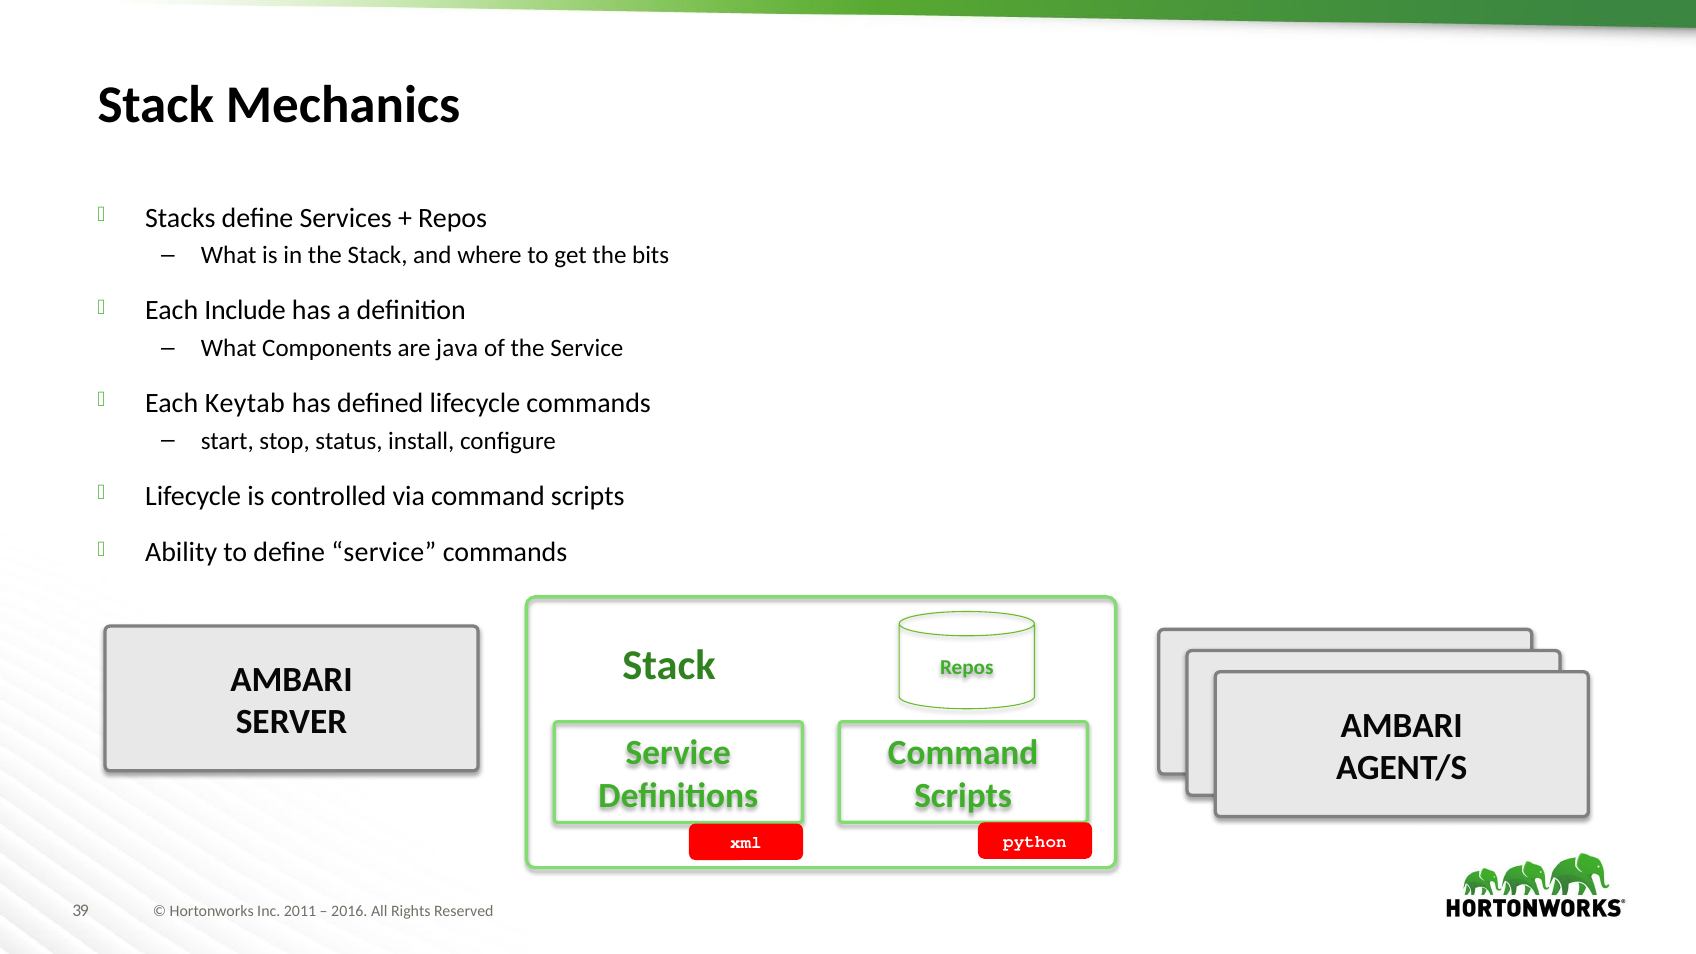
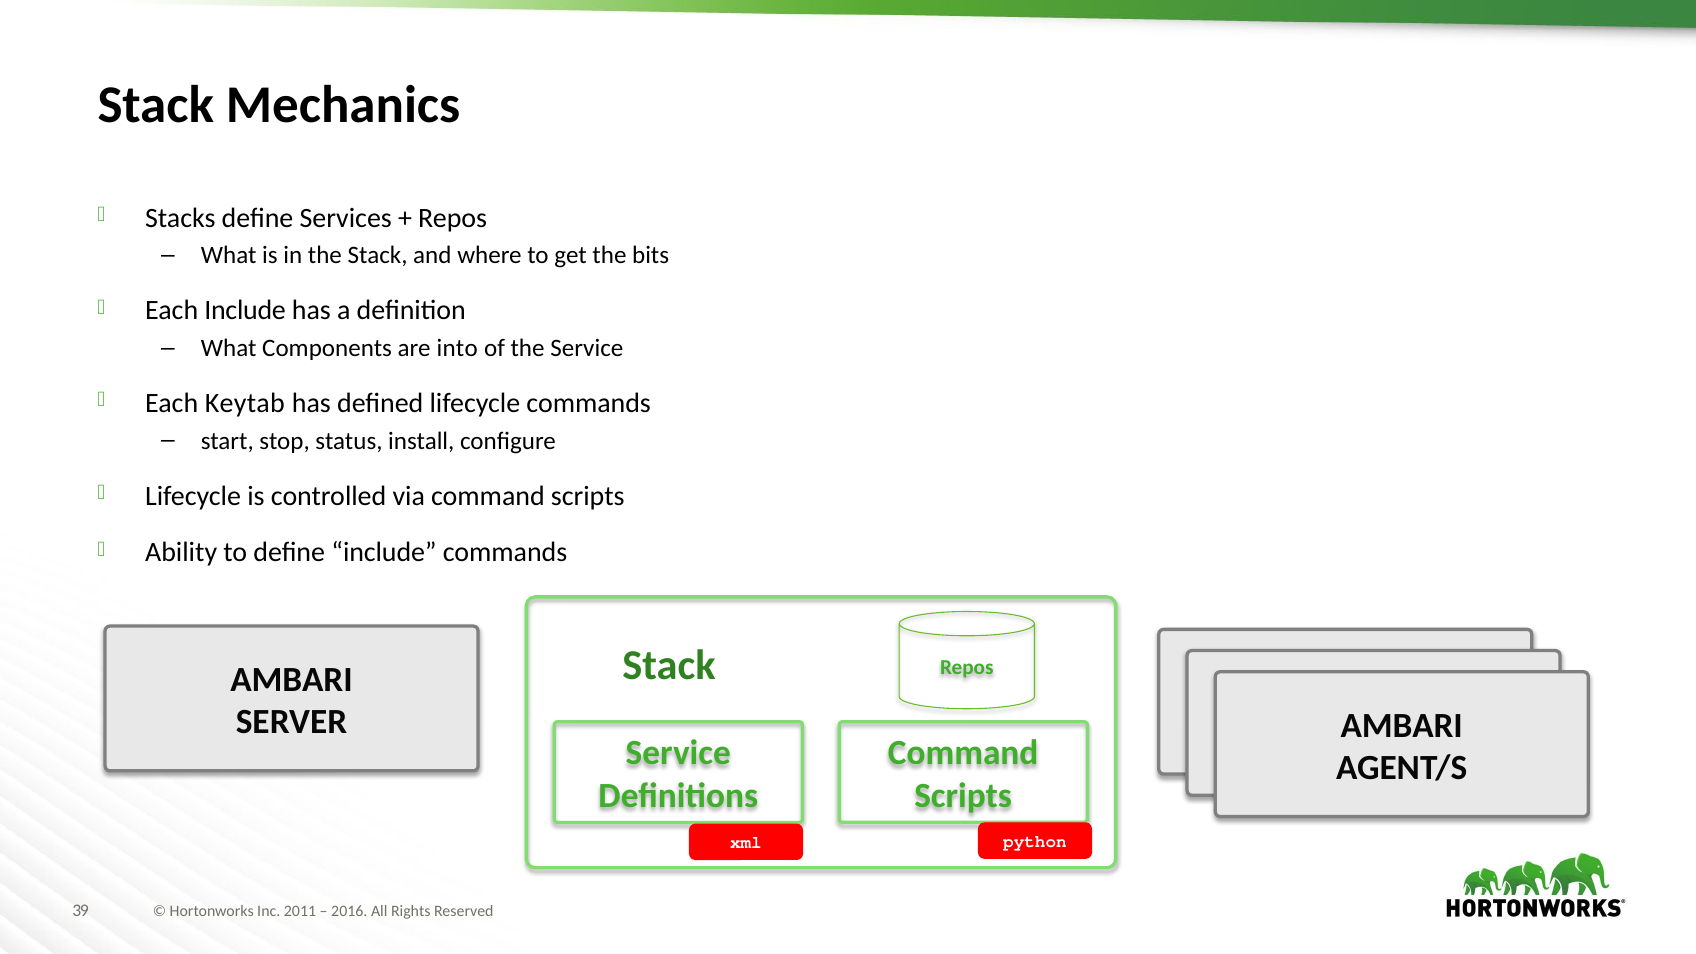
java: java -> into
define service: service -> include
